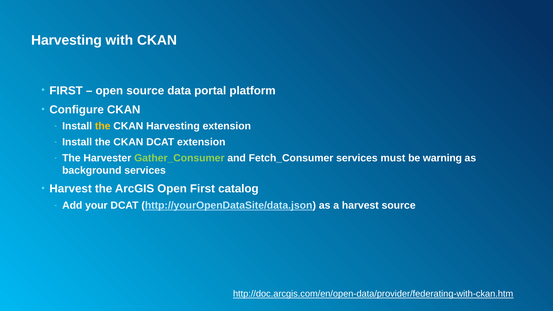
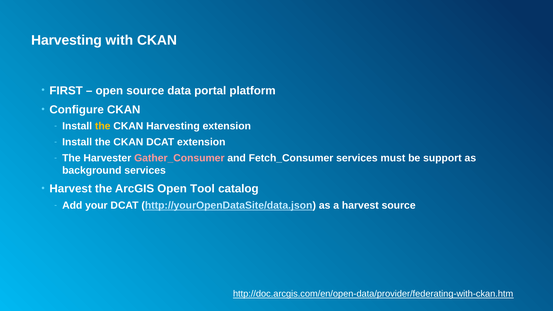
Gather_Consumer colour: light green -> pink
warning: warning -> support
Open First: First -> Tool
